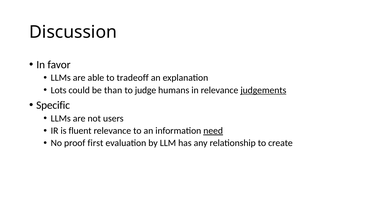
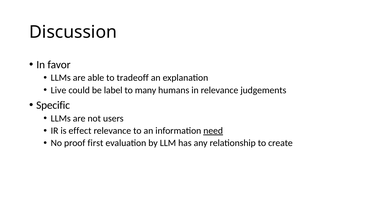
Lots: Lots -> Live
than: than -> label
judge: judge -> many
judgements underline: present -> none
fluent: fluent -> effect
